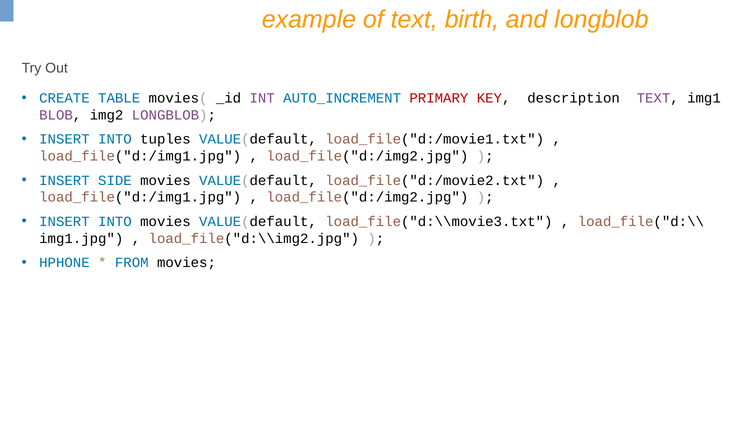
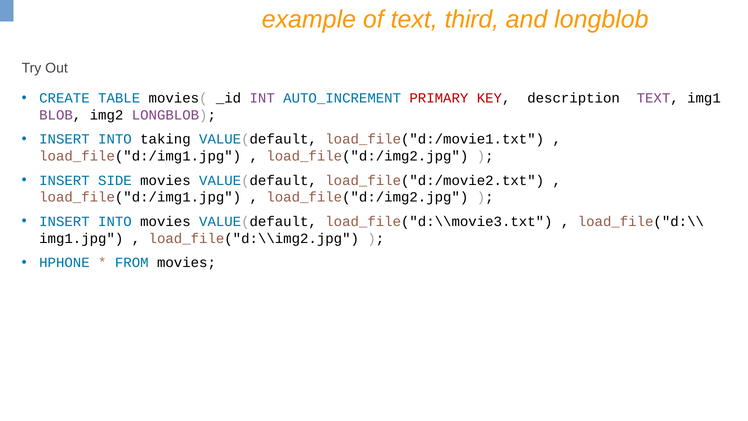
birth: birth -> third
tuples: tuples -> taking
